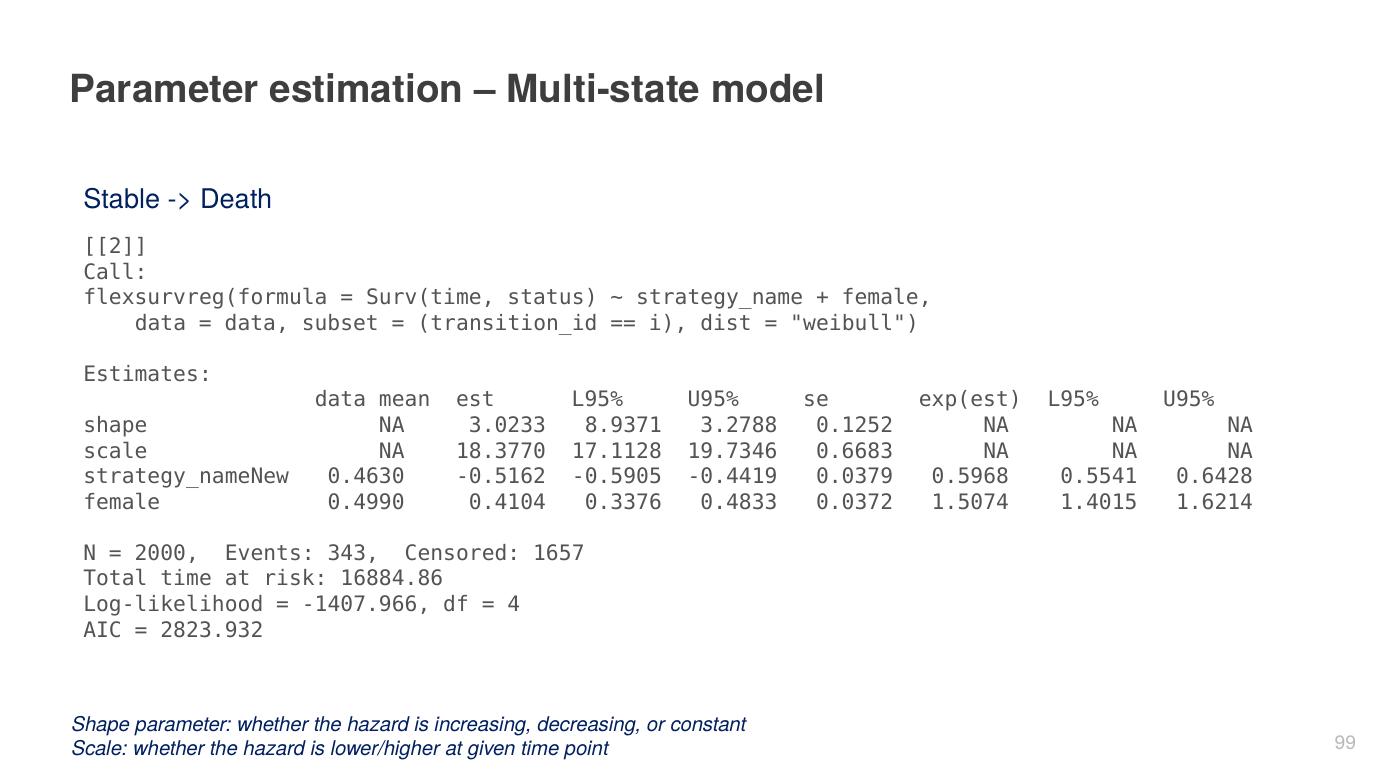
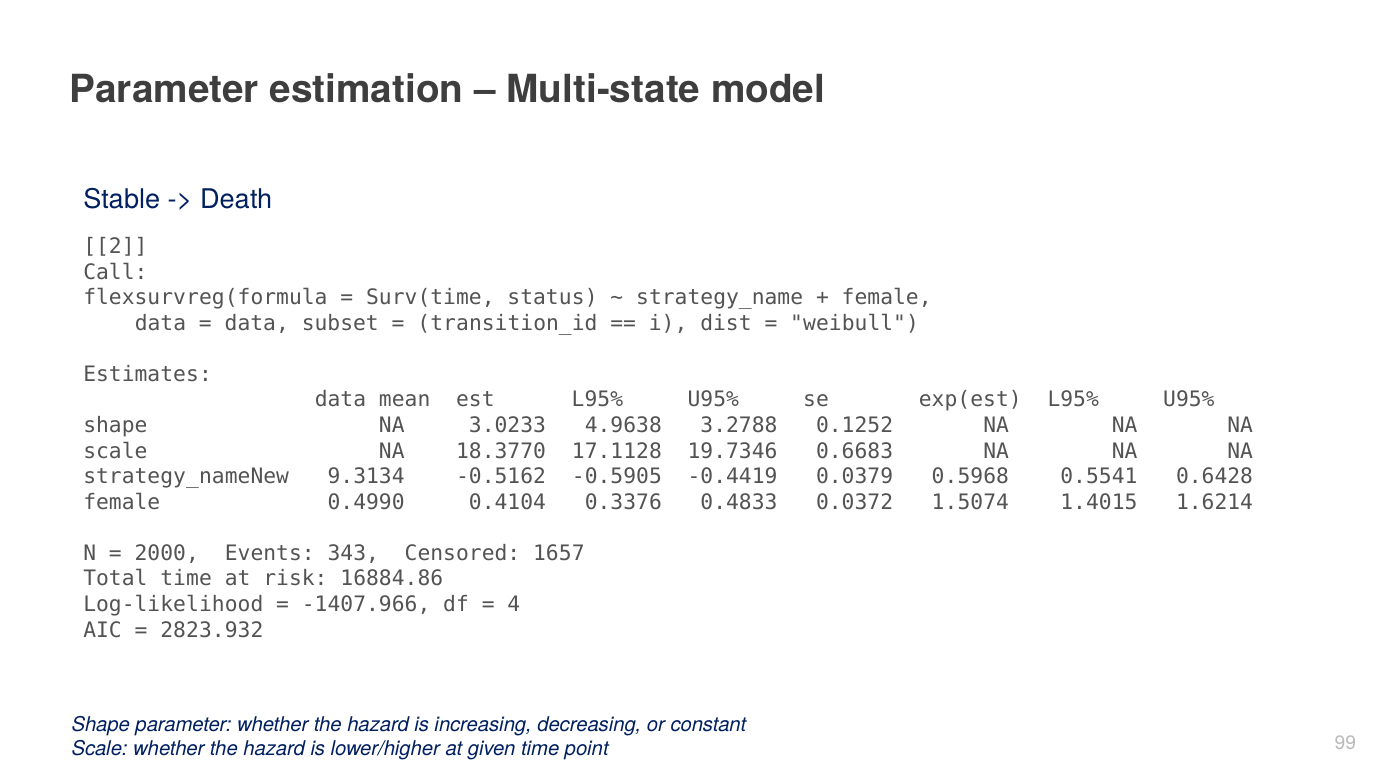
8.9371: 8.9371 -> 4.9638
0.4630: 0.4630 -> 9.3134
